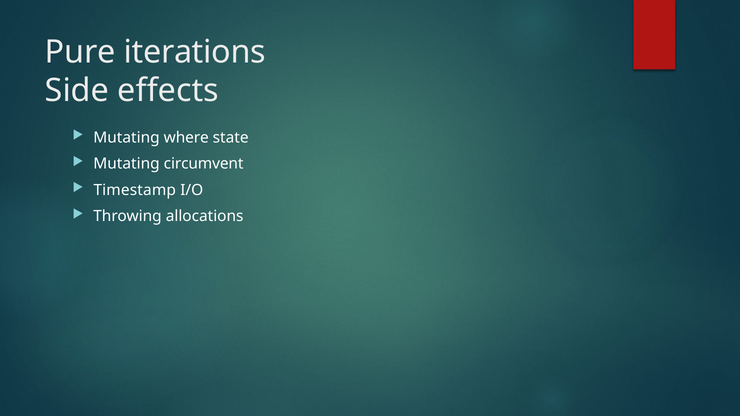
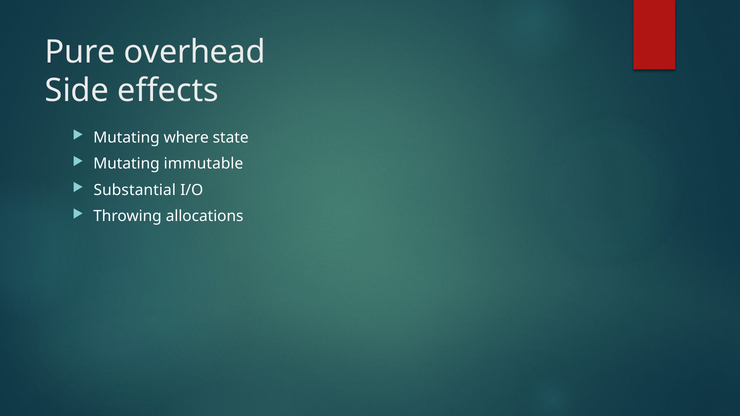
iterations: iterations -> overhead
circumvent: circumvent -> immutable
Timestamp: Timestamp -> Substantial
